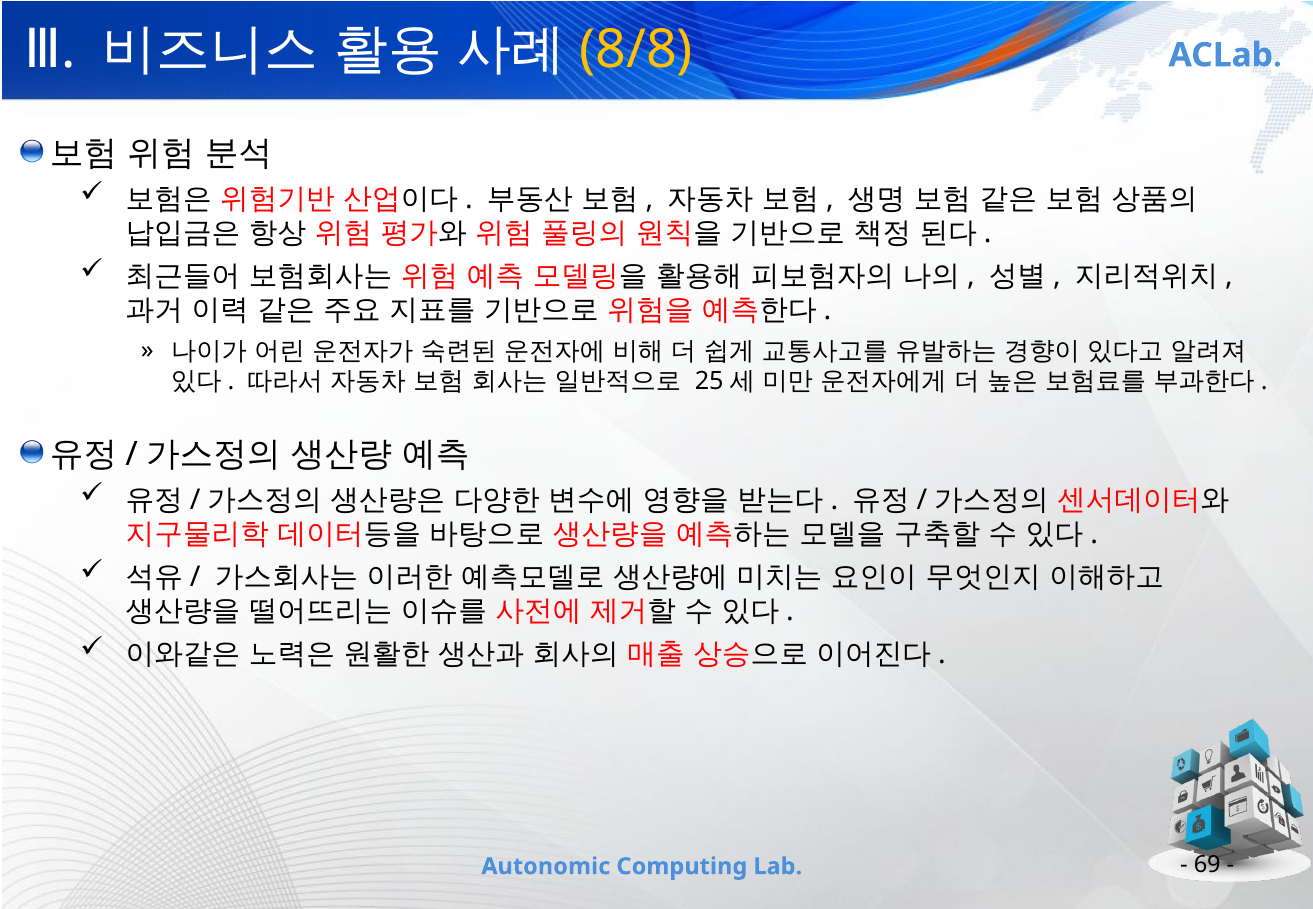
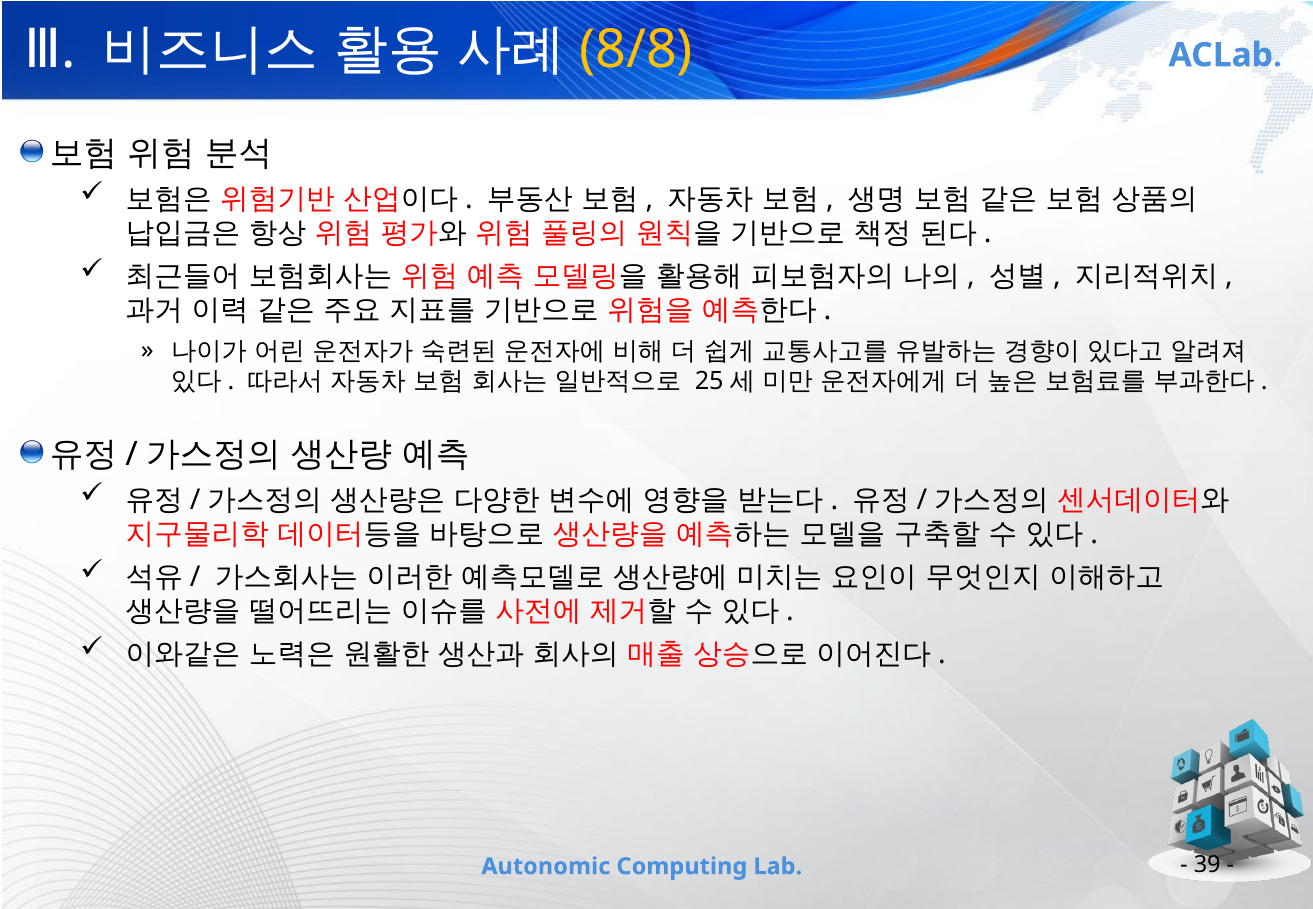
69: 69 -> 39
